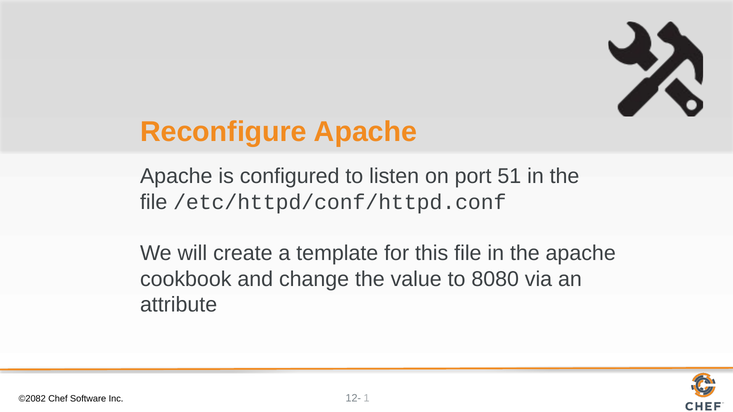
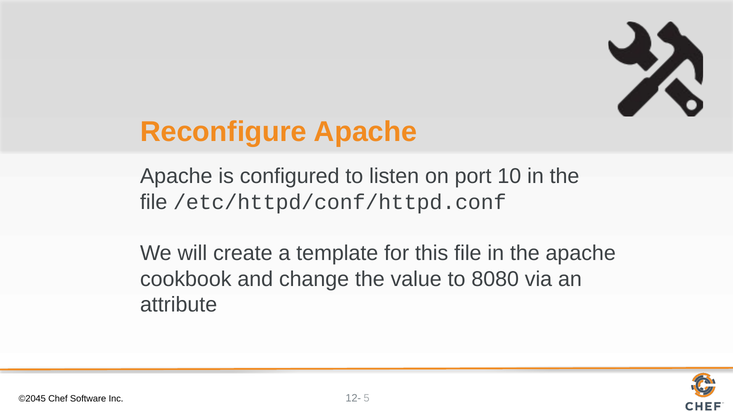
51: 51 -> 10
©2082: ©2082 -> ©2045
1: 1 -> 5
